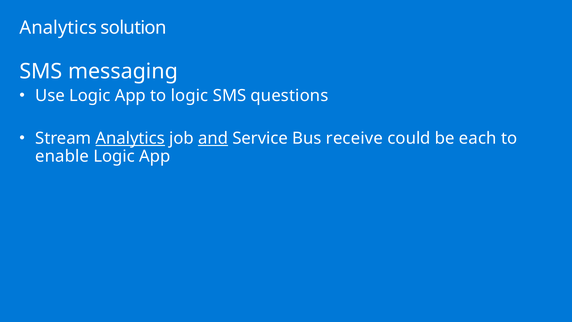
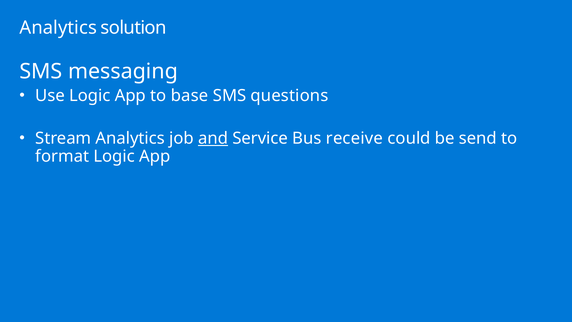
to logic: logic -> base
Analytics at (130, 138) underline: present -> none
each: each -> send
enable: enable -> format
